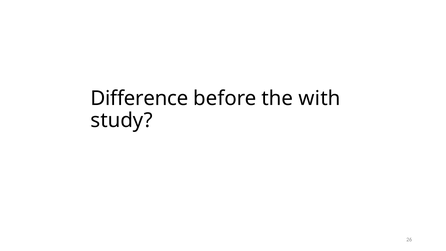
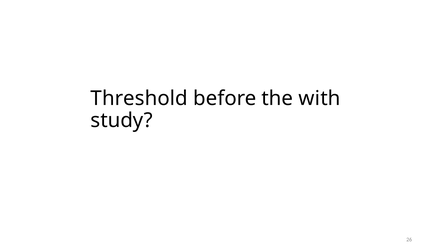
Difference: Difference -> Threshold
